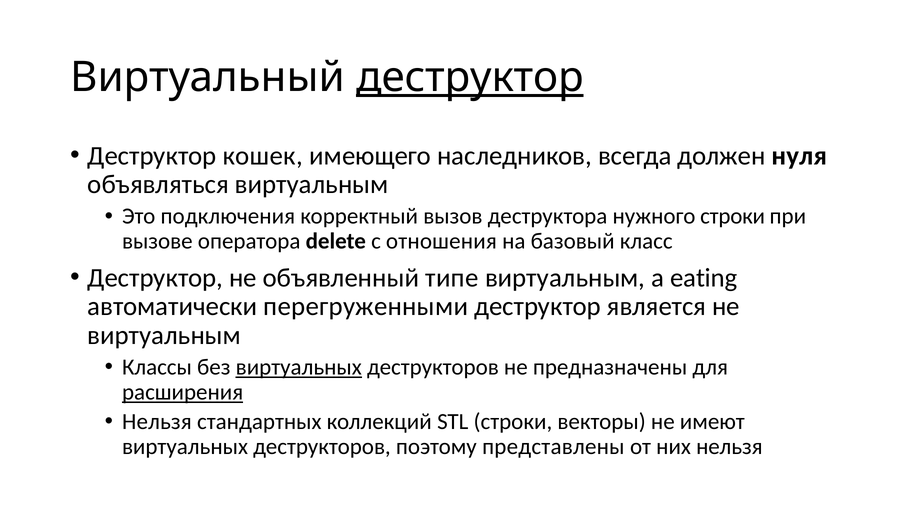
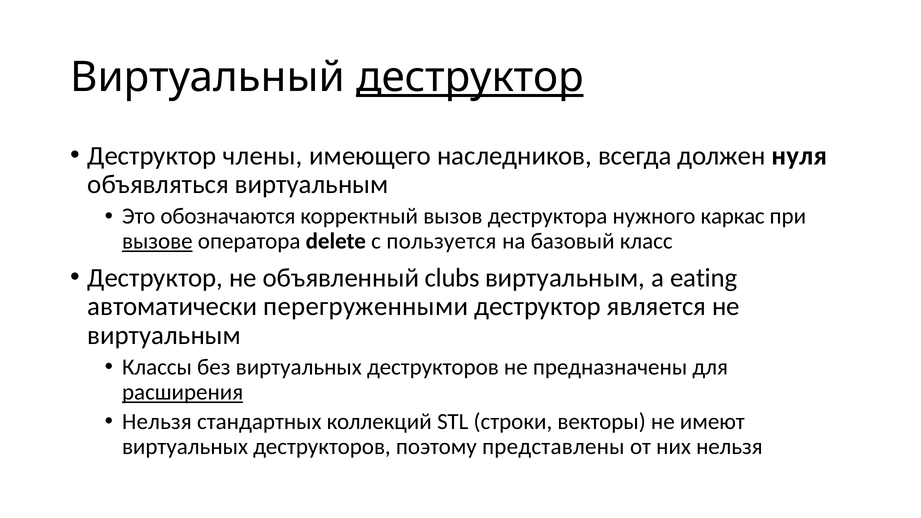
кошек: кошек -> члены
подключения: подключения -> обозначаются
нужного строки: строки -> каркас
вызове underline: none -> present
отношения: отношения -> пользуется
типе: типе -> clubs
виртуальных at (299, 367) underline: present -> none
